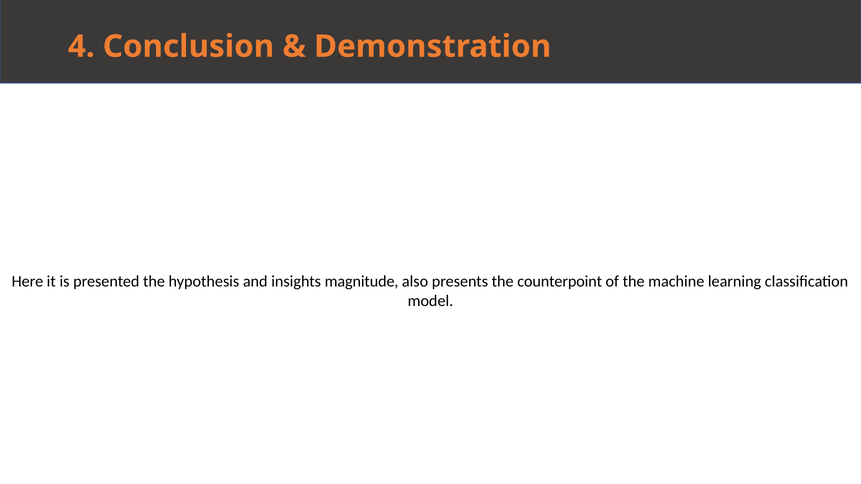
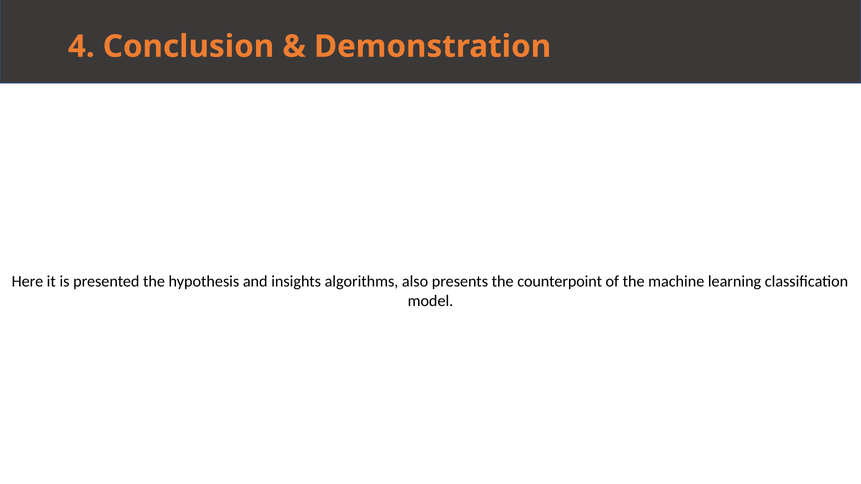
magnitude: magnitude -> algorithms
